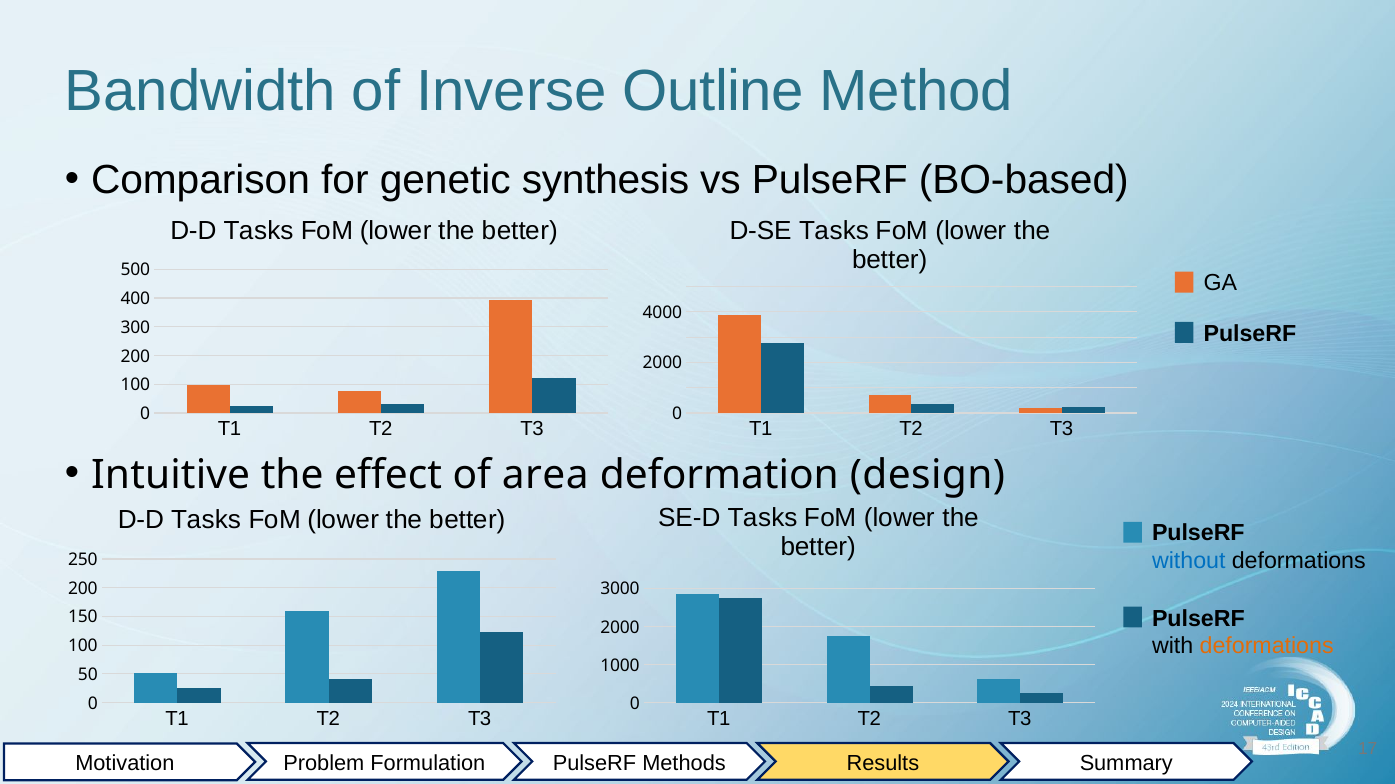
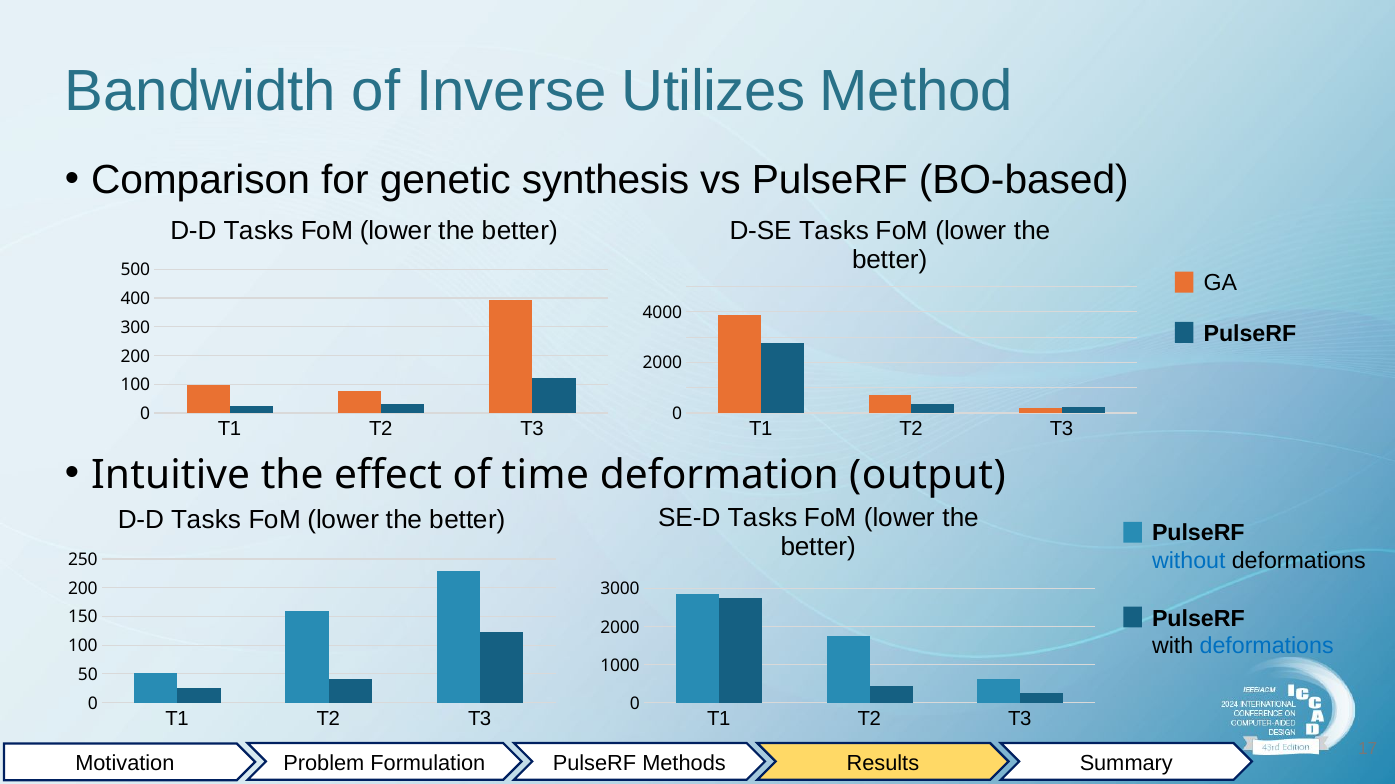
Outline: Outline -> Utilizes
area: area -> time
design: design -> output
deformations at (1267, 647) colour: orange -> blue
